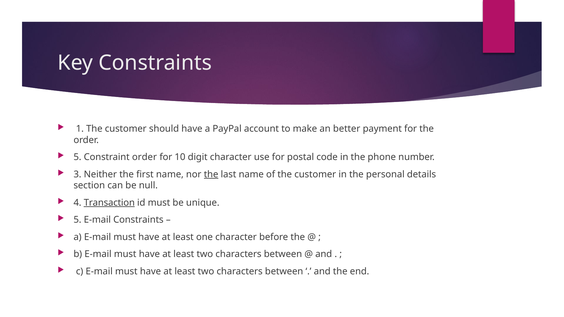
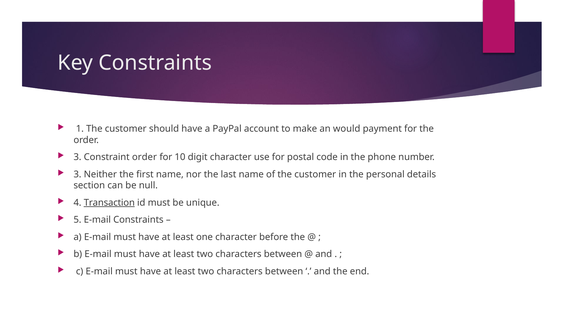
better: better -> would
5 at (77, 157): 5 -> 3
the at (211, 174) underline: present -> none
